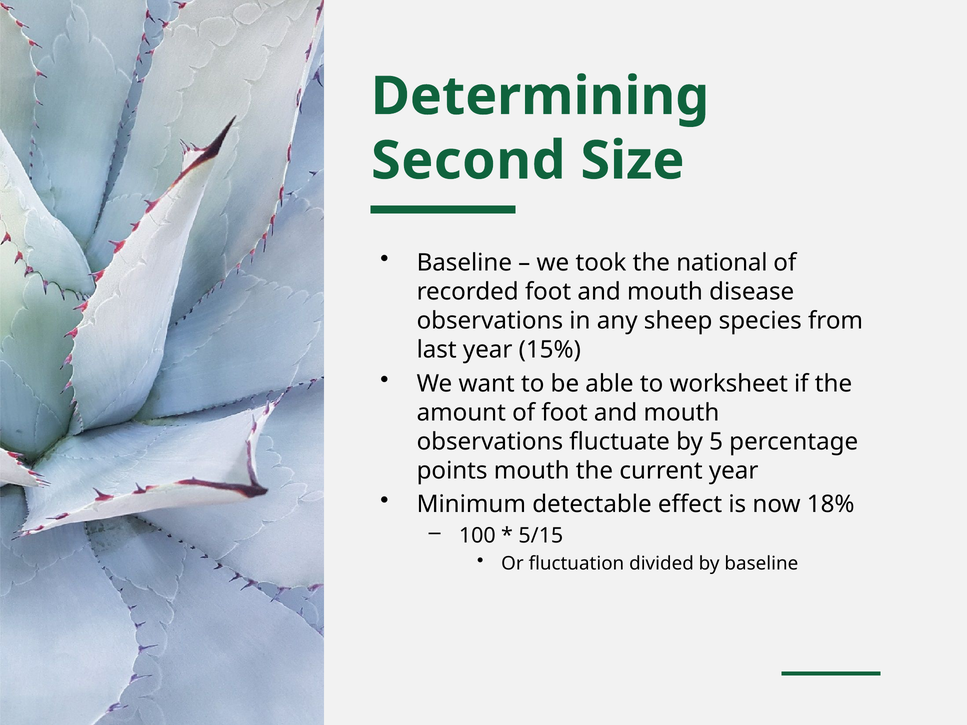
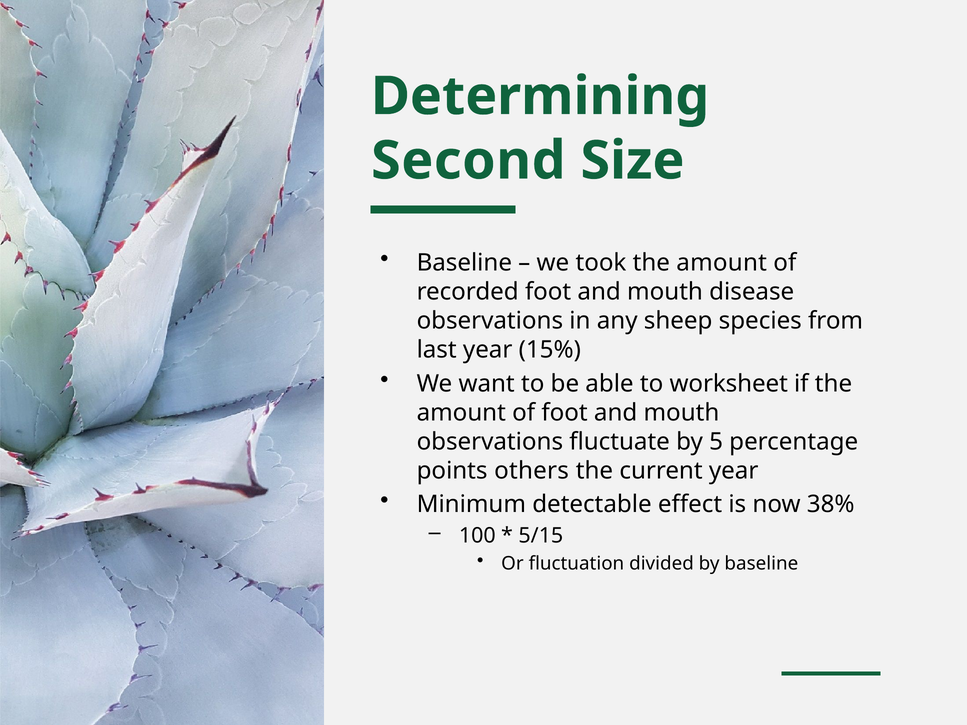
took the national: national -> amount
points mouth: mouth -> others
18%: 18% -> 38%
